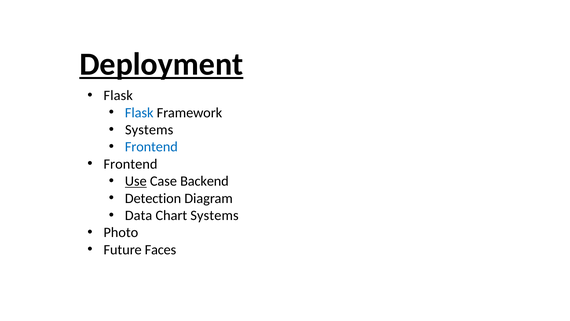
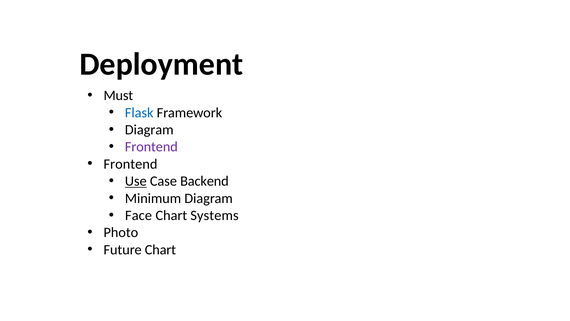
Deployment underline: present -> none
Flask at (118, 95): Flask -> Must
Systems at (149, 130): Systems -> Diagram
Frontend at (151, 147) colour: blue -> purple
Detection: Detection -> Minimum
Data: Data -> Face
Future Faces: Faces -> Chart
